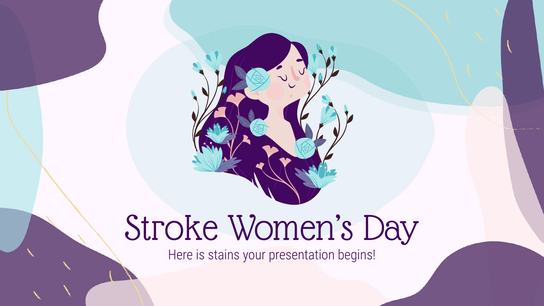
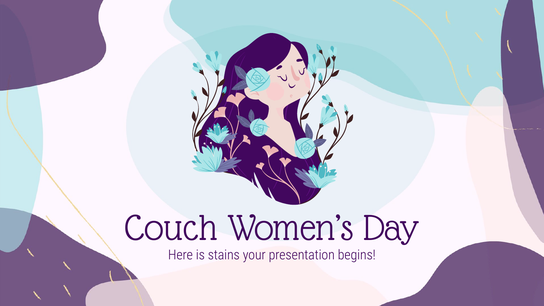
Stroke: Stroke -> Couch
